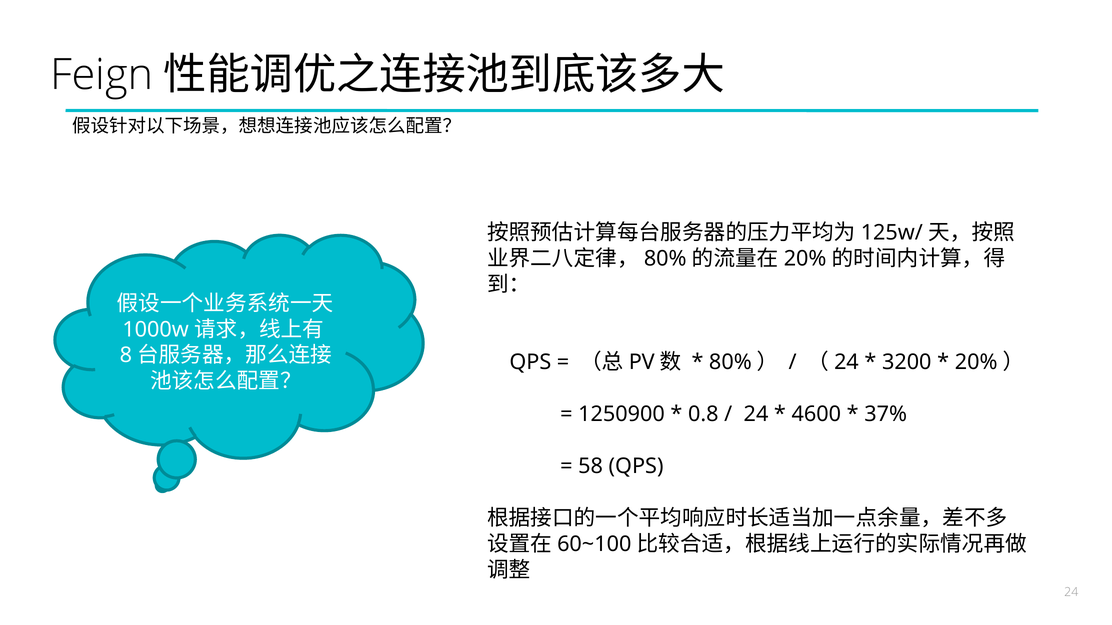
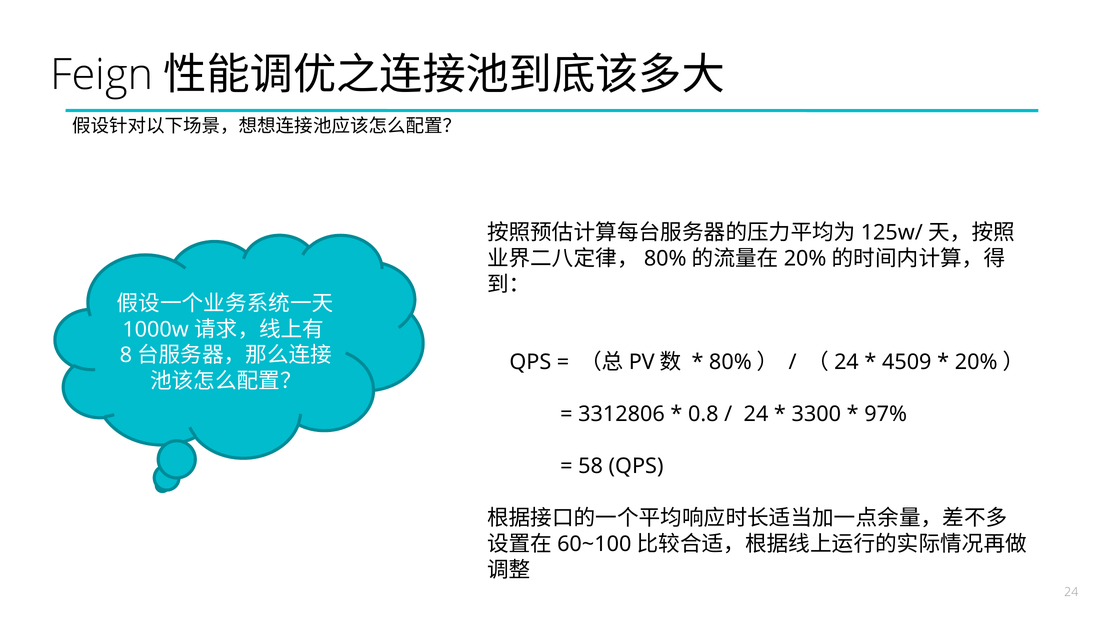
3200: 3200 -> 4509
1250900: 1250900 -> 3312806
4600: 4600 -> 3300
37%: 37% -> 97%
